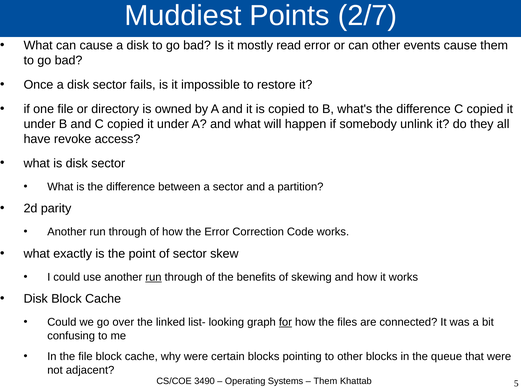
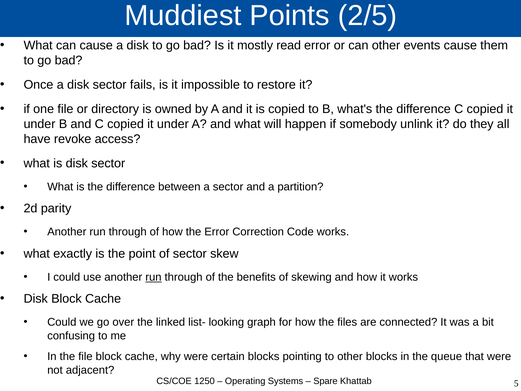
2/7: 2/7 -> 2/5
for underline: present -> none
3490: 3490 -> 1250
Them at (325, 381): Them -> Spare
